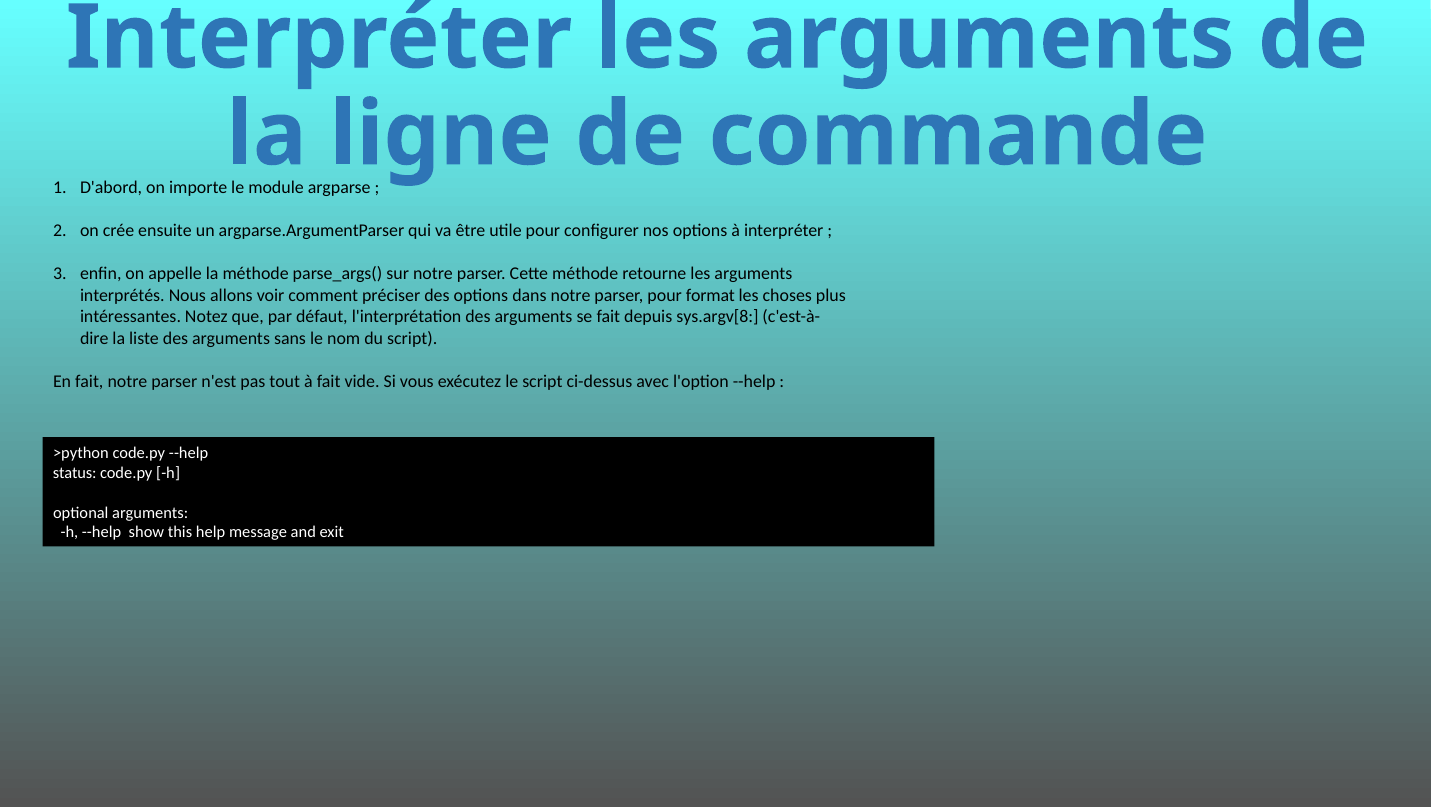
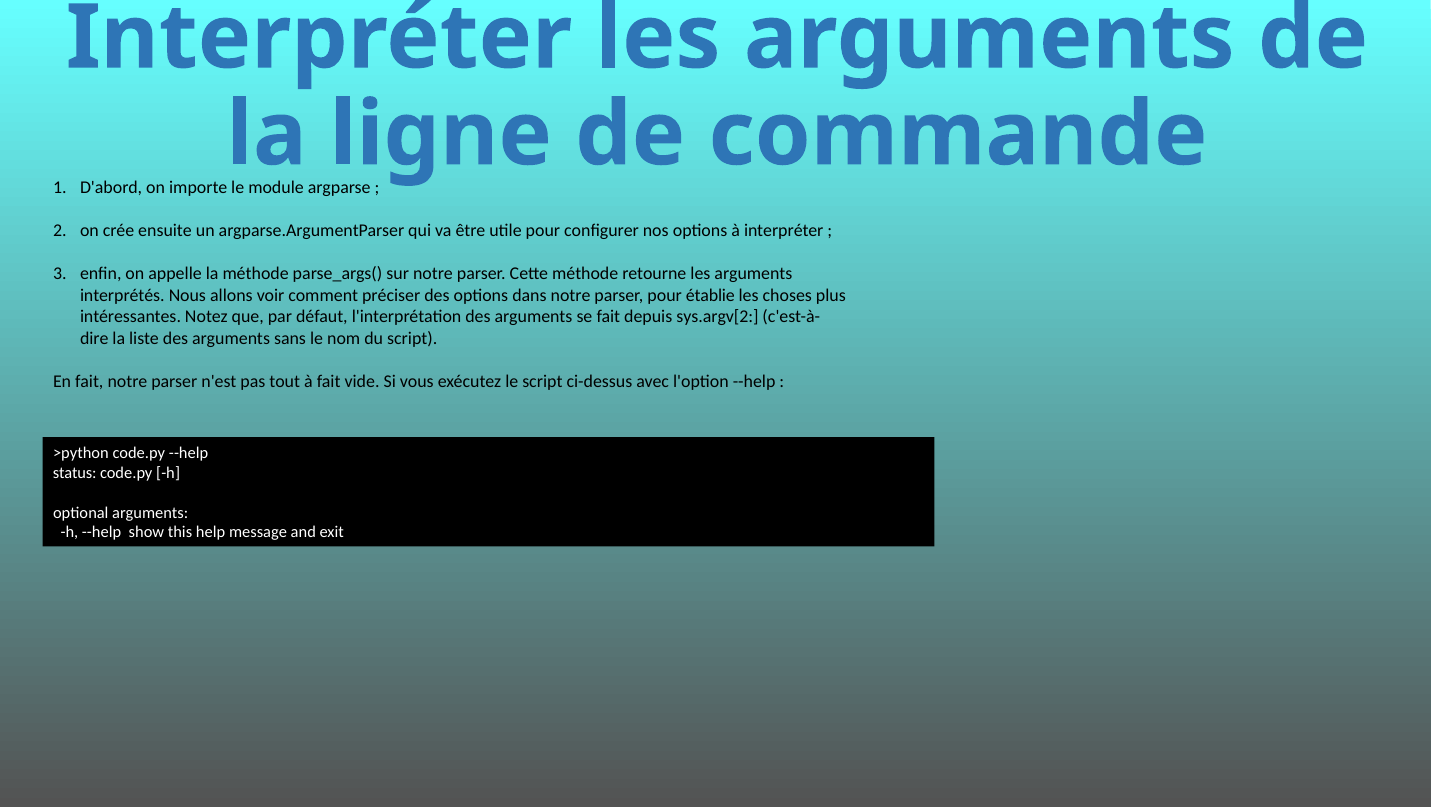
format: format -> établie
sys.argv[8: sys.argv[8 -> sys.argv[2
